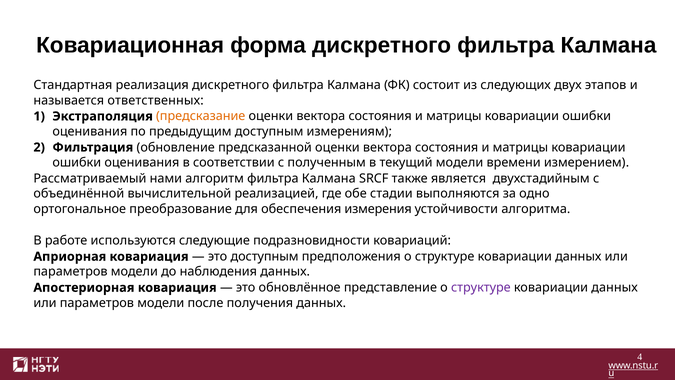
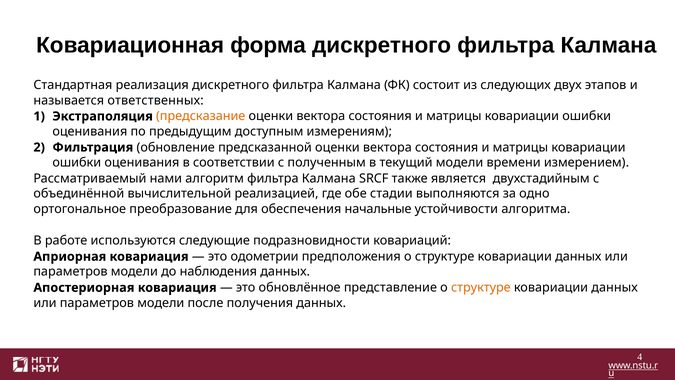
измерения: измерения -> начальные
это доступным: доступным -> одометрии
структуре at (481, 287) colour: purple -> orange
